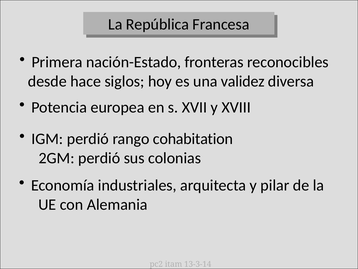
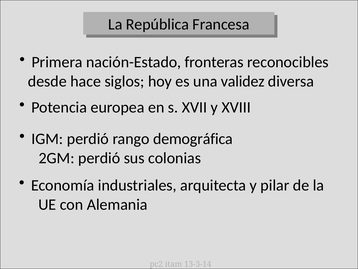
cohabitation: cohabitation -> demográfica
